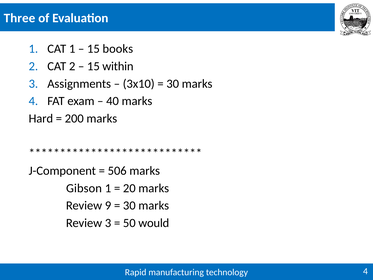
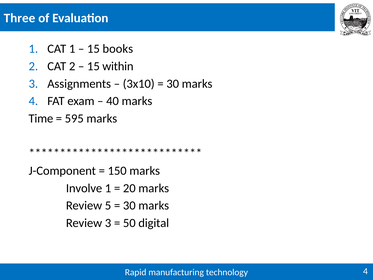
Hard: Hard -> Time
200: 200 -> 595
506: 506 -> 150
Gibson: Gibson -> Involve
9: 9 -> 5
would: would -> digital
